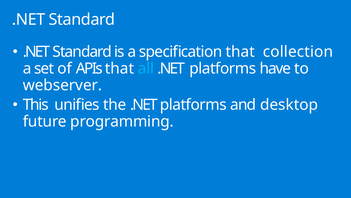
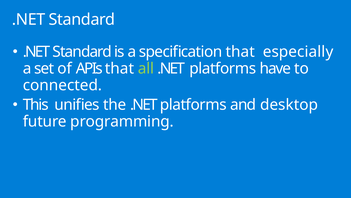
collection: collection -> especially
all colour: light blue -> light green
webserver: webserver -> connected
